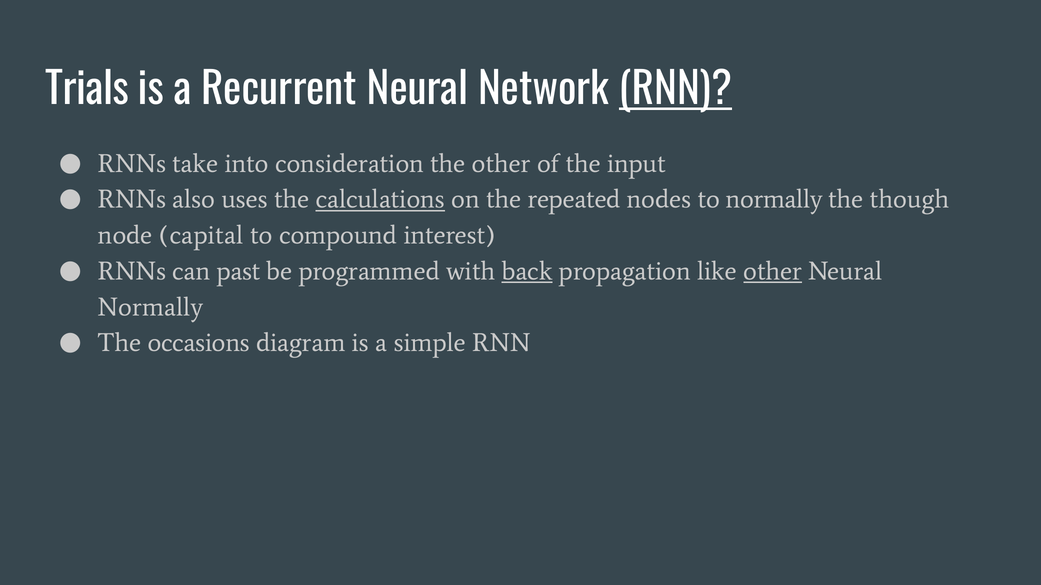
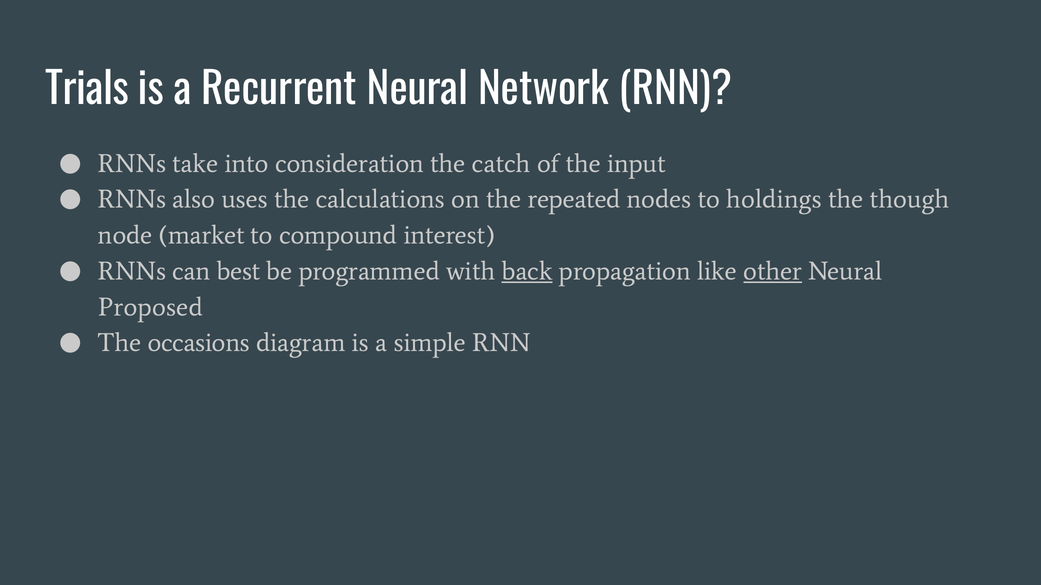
RNN at (676, 90) underline: present -> none
the other: other -> catch
calculations underline: present -> none
to normally: normally -> holdings
capital: capital -> market
past: past -> best
Normally at (151, 307): Normally -> Proposed
